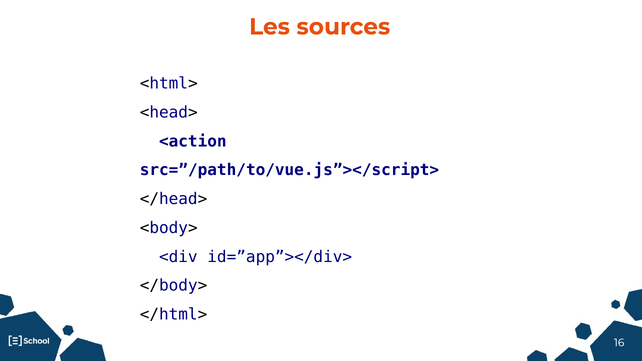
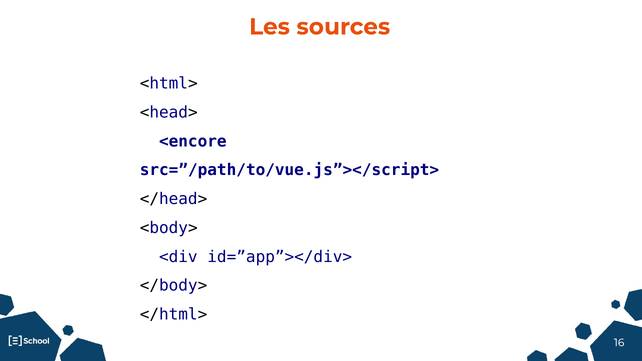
<action: <action -> <encore
